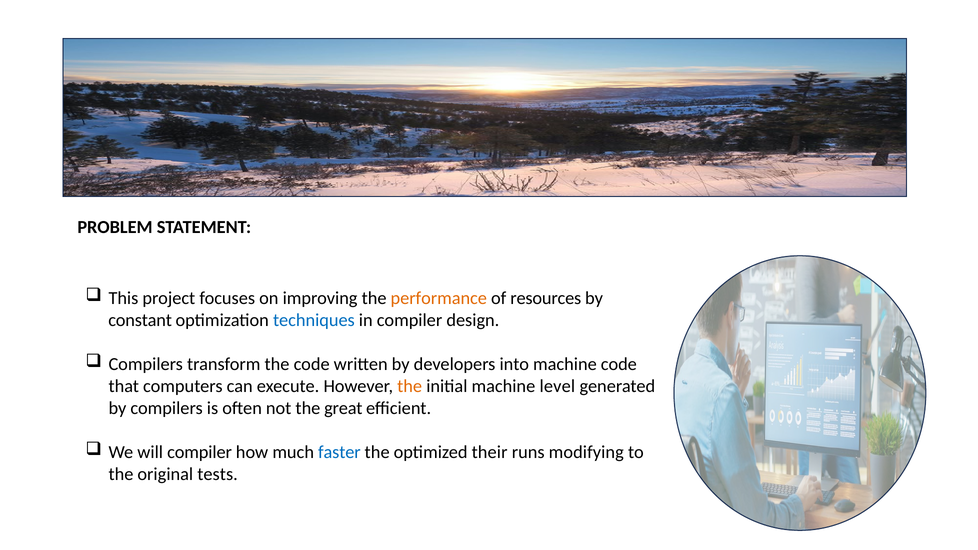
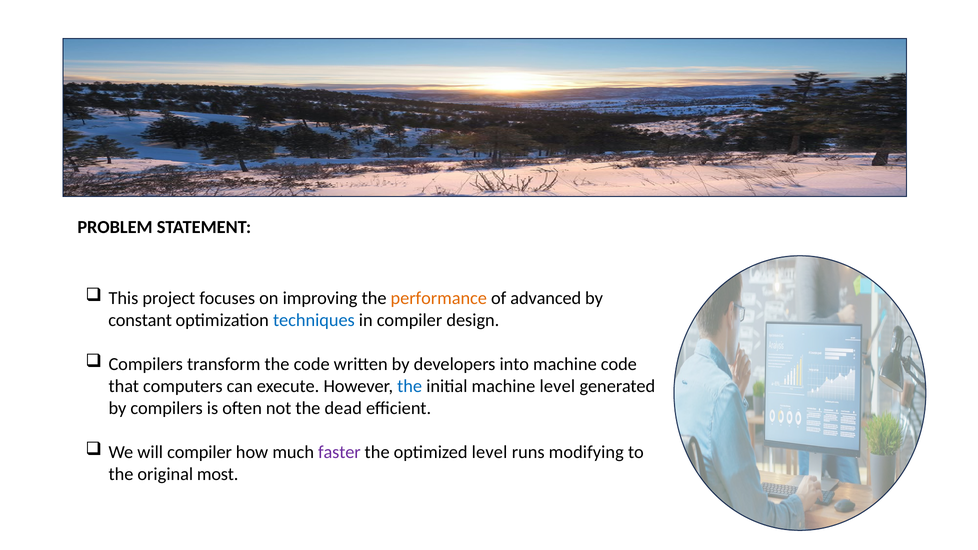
resources: resources -> advanced
the at (410, 386) colour: orange -> blue
great: great -> dead
faster colour: blue -> purple
optimized their: their -> level
tests: tests -> most
